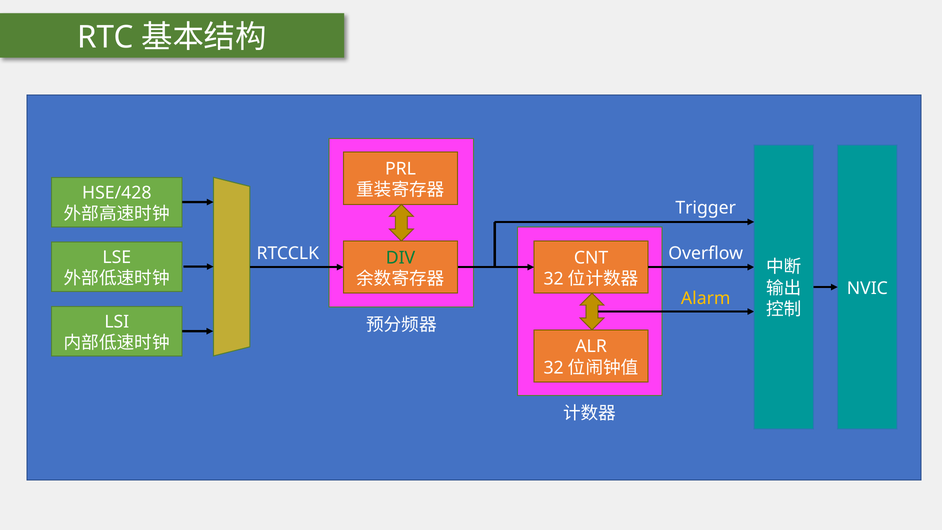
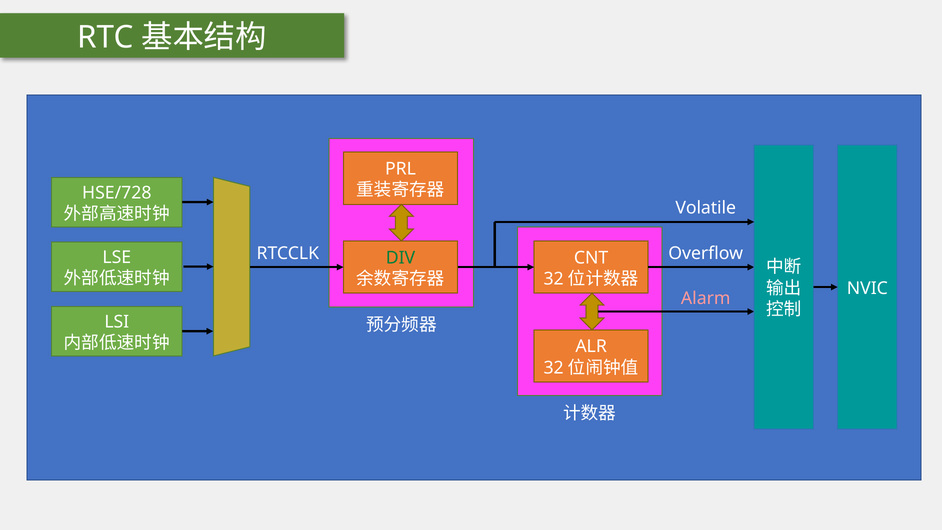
HSE/428: HSE/428 -> HSE/728
Trigger: Trigger -> Volatile
Alarm colour: yellow -> pink
